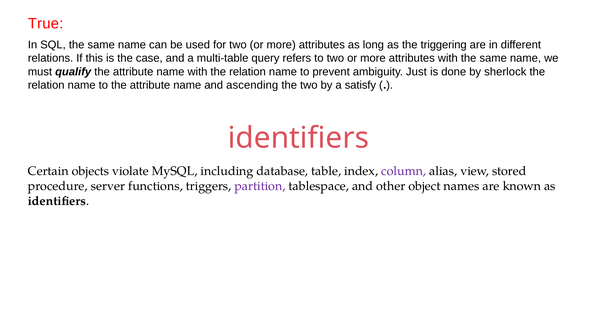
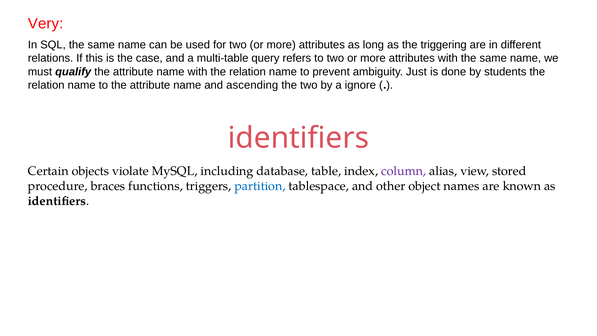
True: True -> Very
sherlock: sherlock -> students
satisfy: satisfy -> ignore
server: server -> braces
partition colour: purple -> blue
